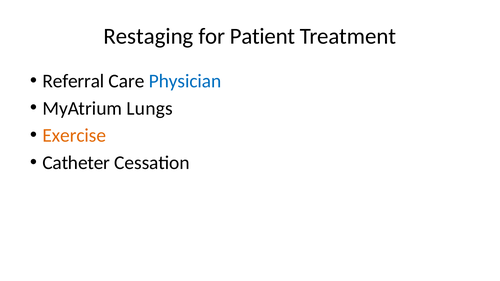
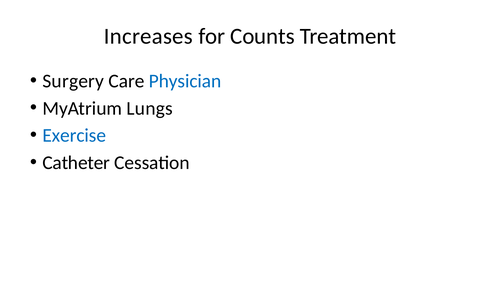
Restaging: Restaging -> Increases
Patient: Patient -> Counts
Referral: Referral -> Surgery
Exercise colour: orange -> blue
